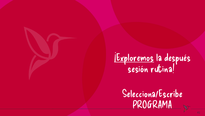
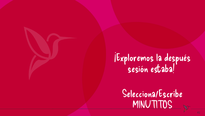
¡Exploremos underline: present -> none
rutina: rutina -> estaba
PROGRAMA: PROGRAMA -> MINUTITOS
